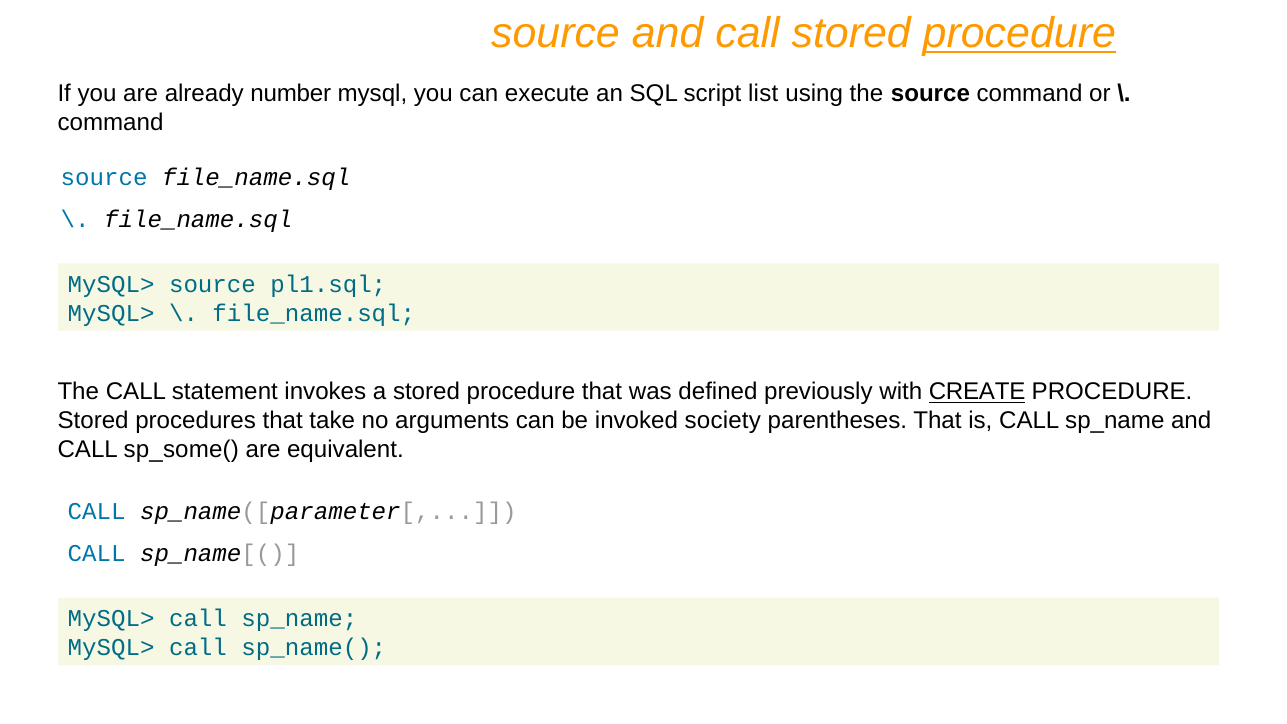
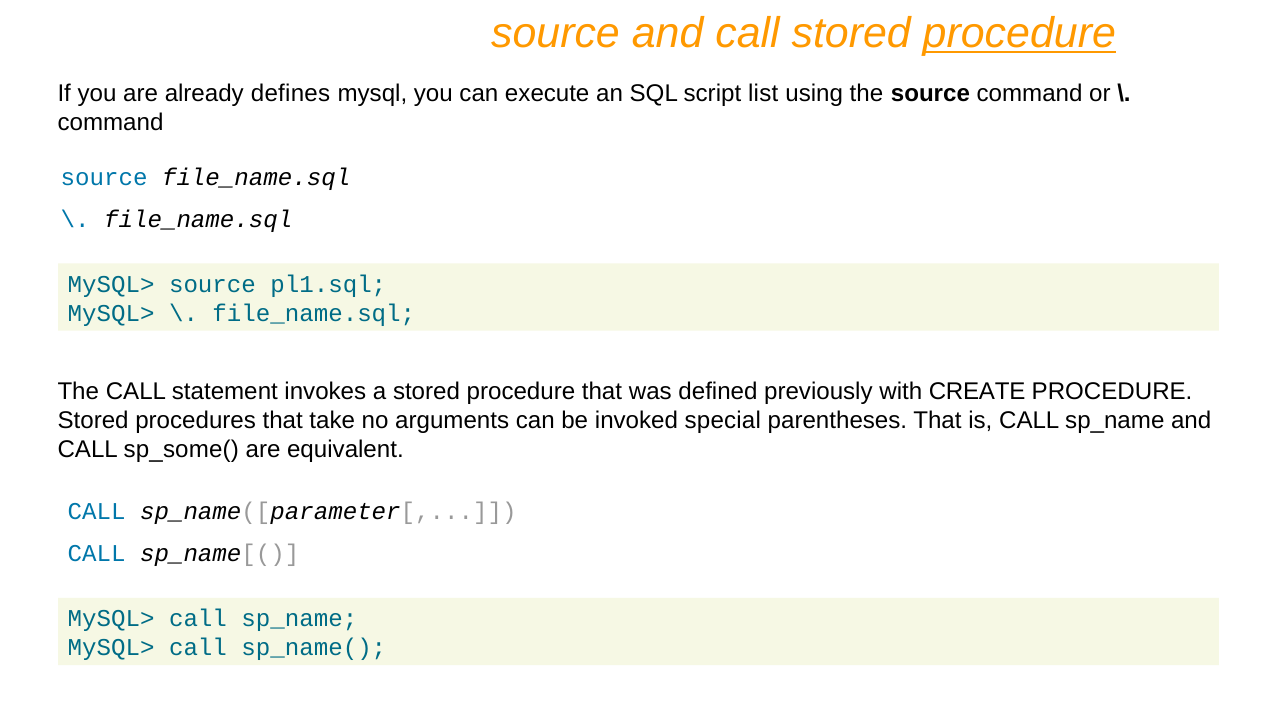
number: number -> defines
CREATE underline: present -> none
society: society -> special
